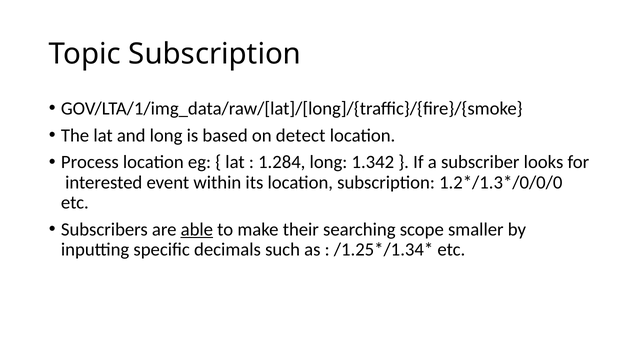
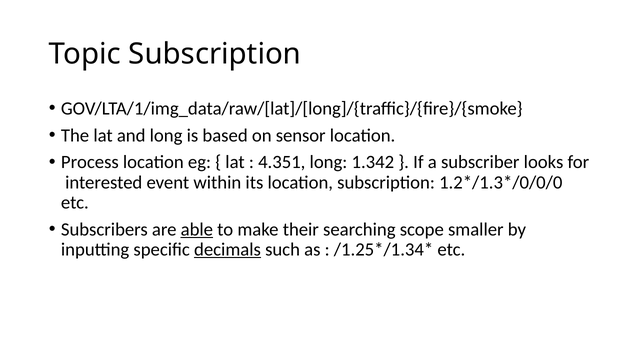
detect: detect -> sensor
1.284: 1.284 -> 4.351
decimals underline: none -> present
